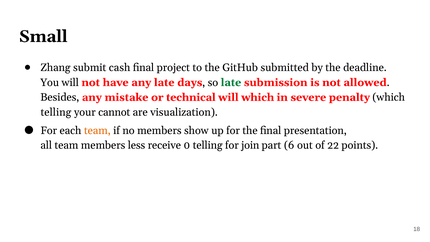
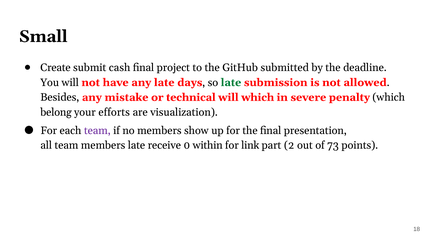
Zhang: Zhang -> Create
telling at (56, 112): telling -> belong
cannot: cannot -> efforts
team at (97, 131) colour: orange -> purple
members less: less -> late
0 telling: telling -> within
join: join -> link
6: 6 -> 2
22: 22 -> 73
